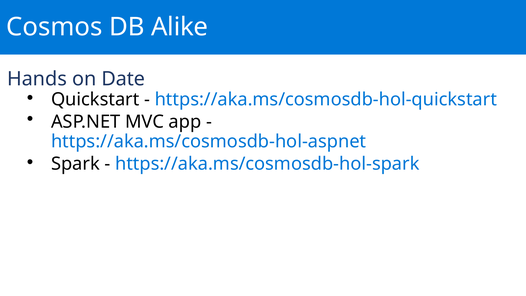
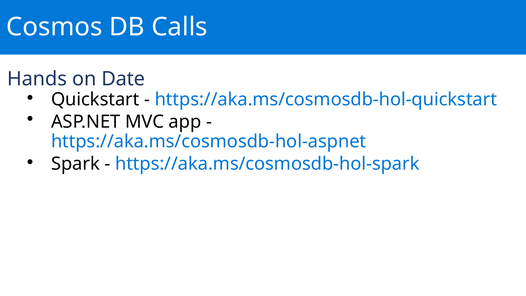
Alike: Alike -> Calls
